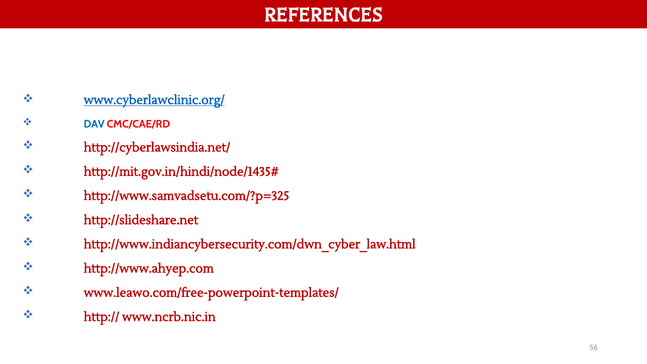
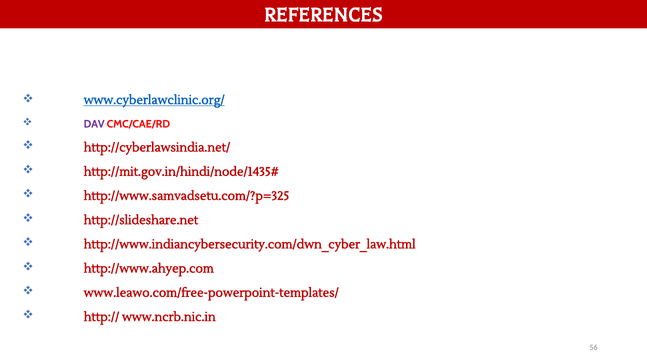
DAV colour: blue -> purple
